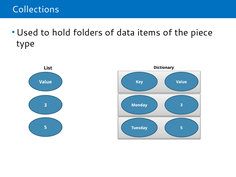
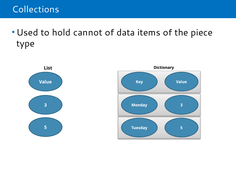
folders: folders -> cannot
